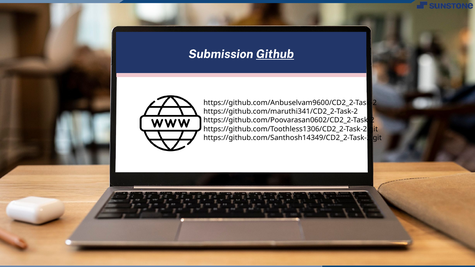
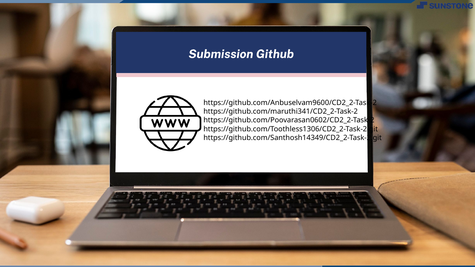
Github underline: present -> none
